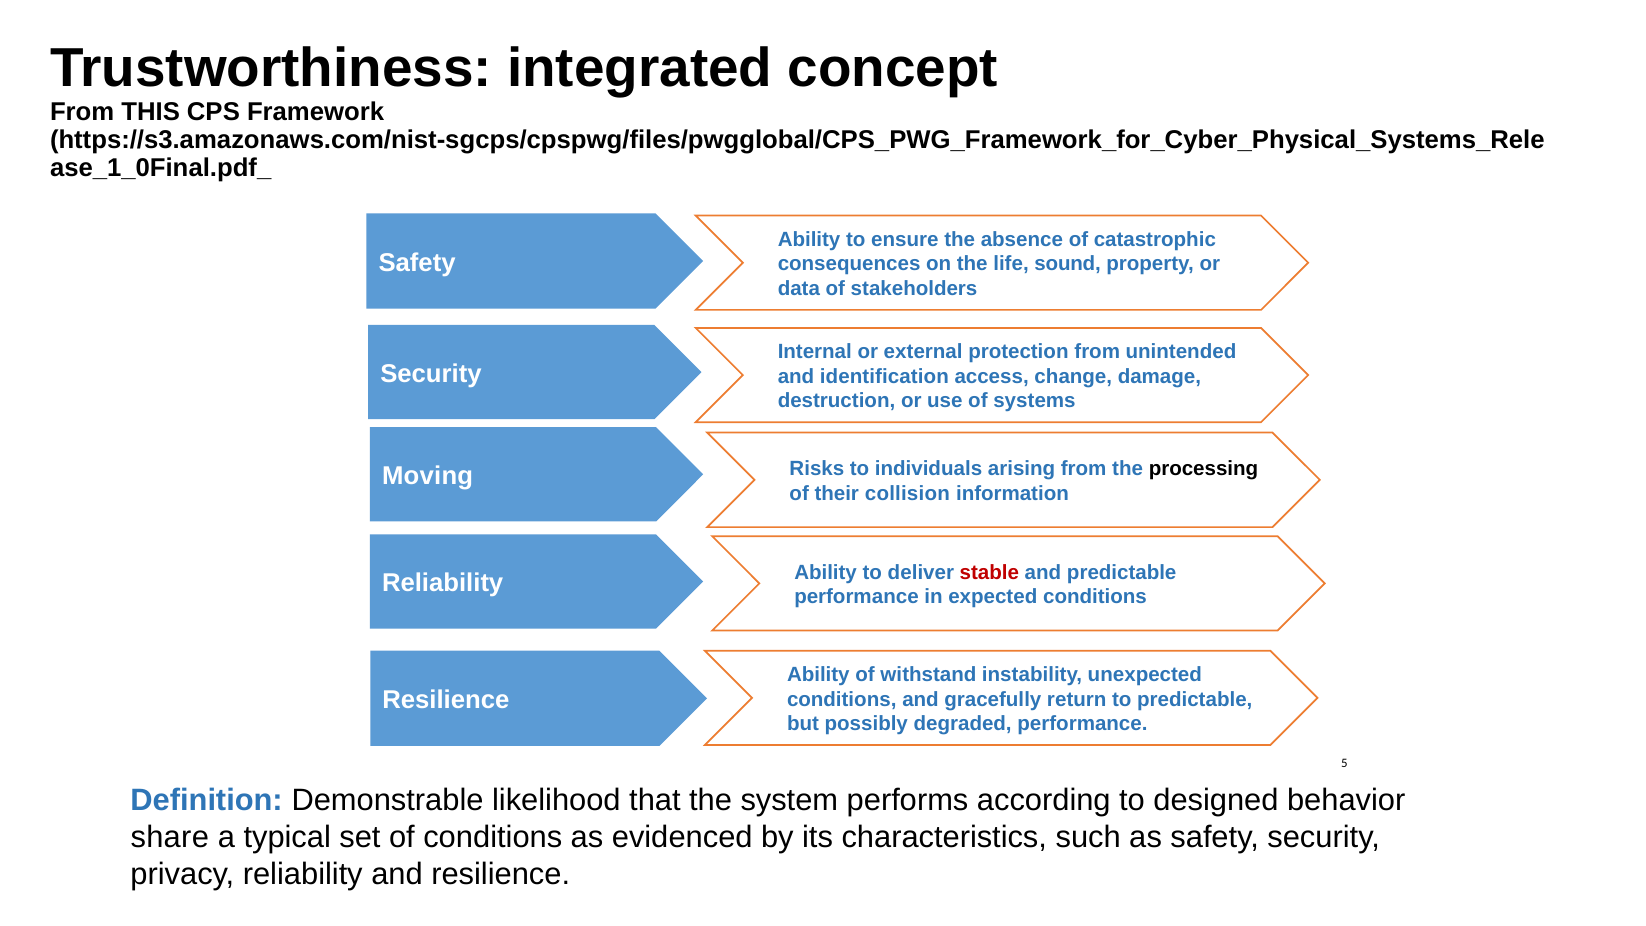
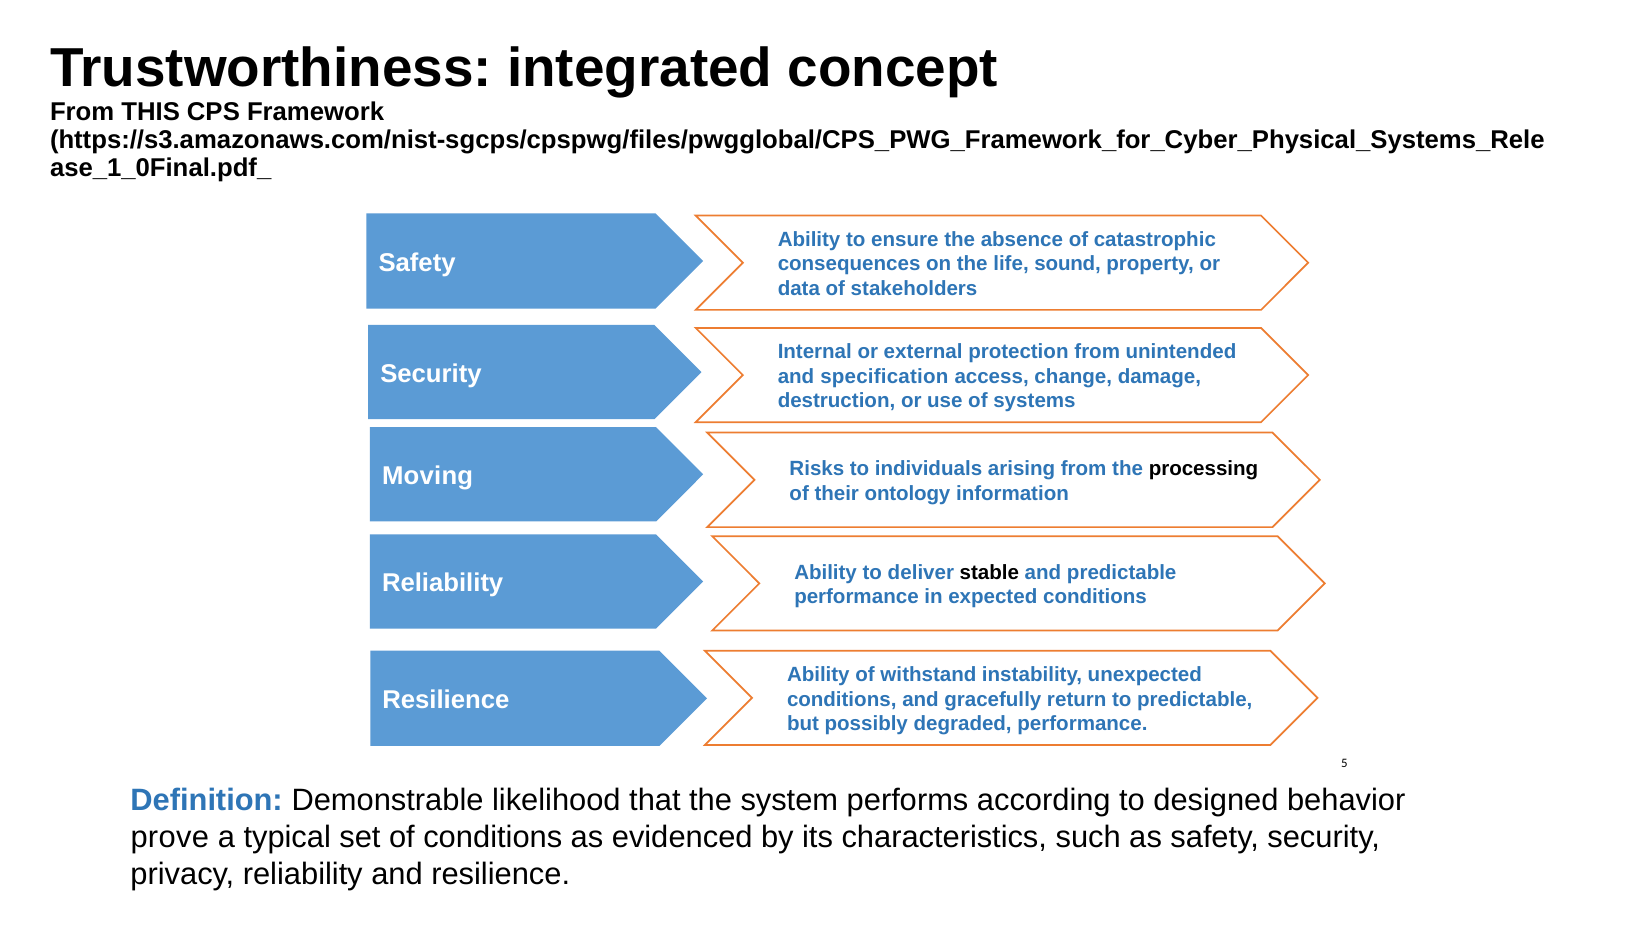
identification: identification -> specification
collision: collision -> ontology
stable colour: red -> black
share: share -> prove
